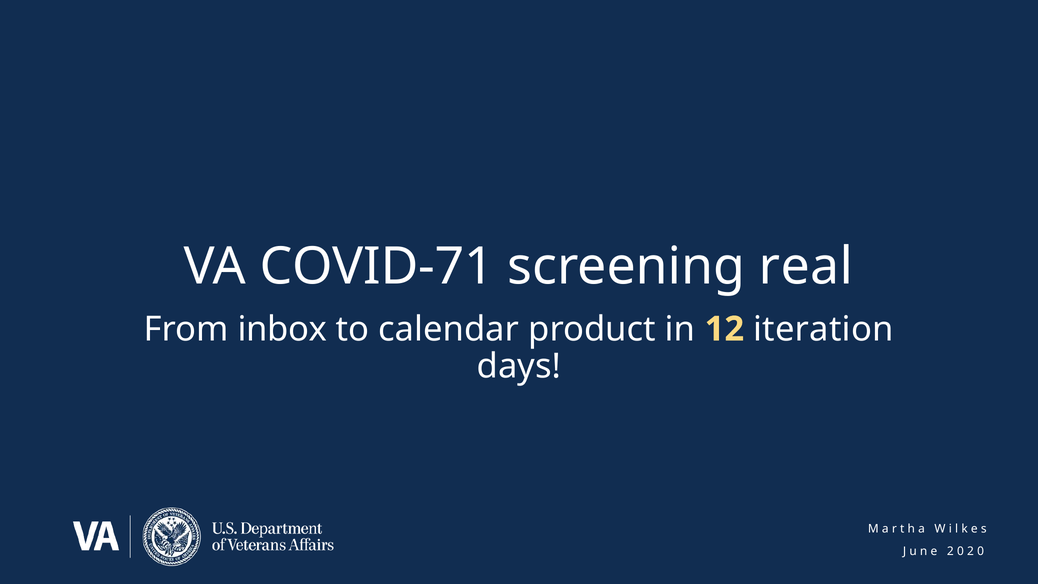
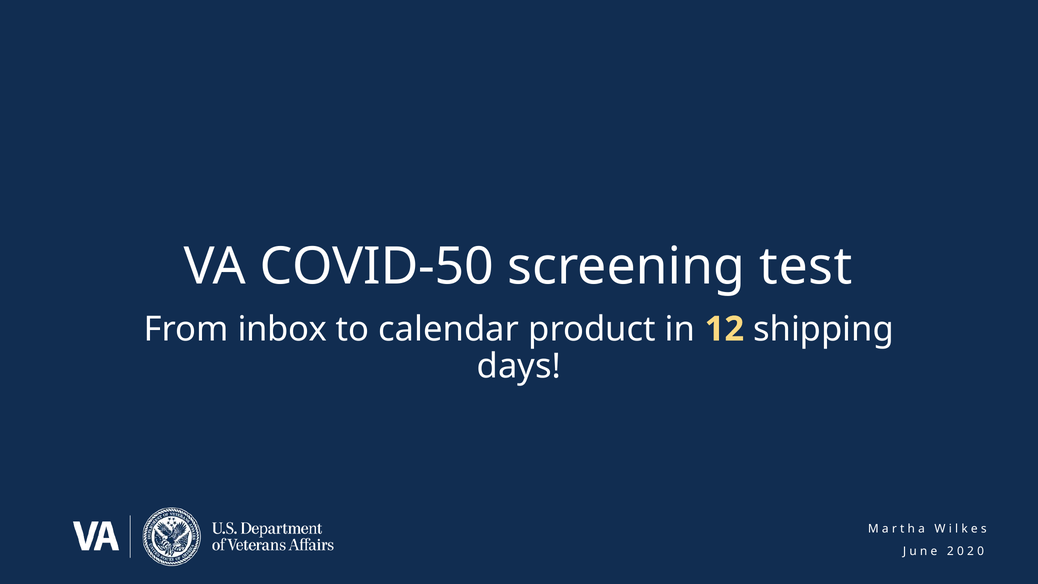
COVID-71: COVID-71 -> COVID-50
real: real -> test
iteration: iteration -> shipping
